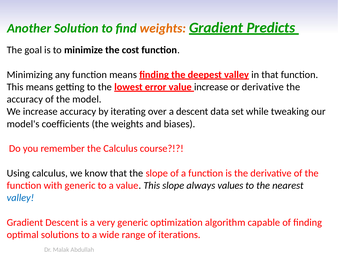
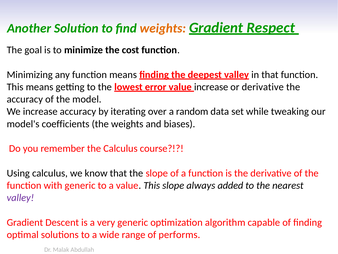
Predicts: Predicts -> Respect
a descent: descent -> random
values: values -> added
valley at (20, 198) colour: blue -> purple
iterations: iterations -> performs
